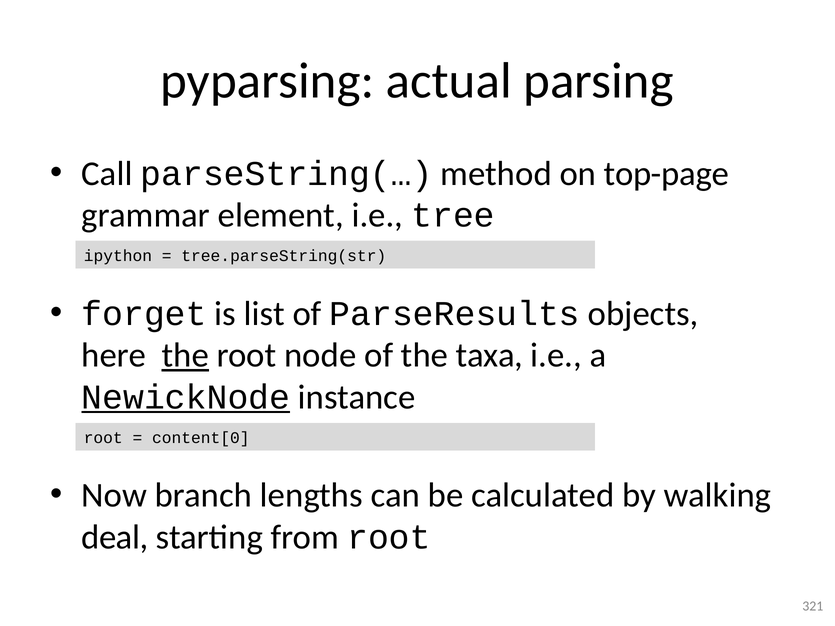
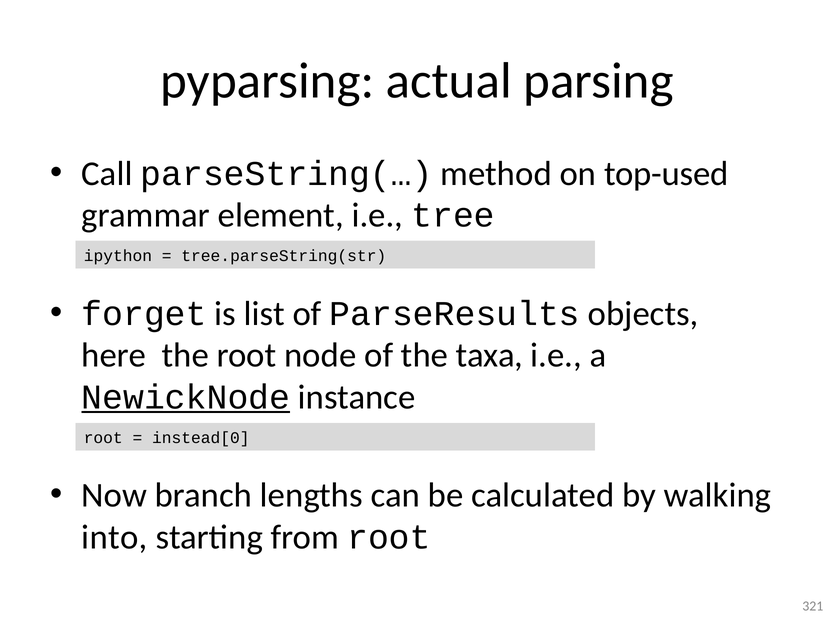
top-page: top-page -> top-used
the at (185, 355) underline: present -> none
content[0: content[0 -> instead[0
deal: deal -> into
